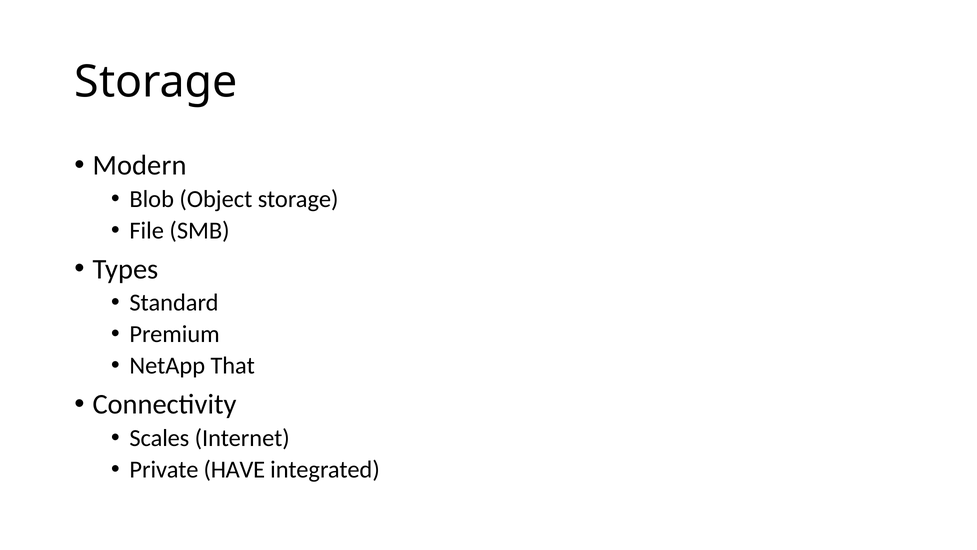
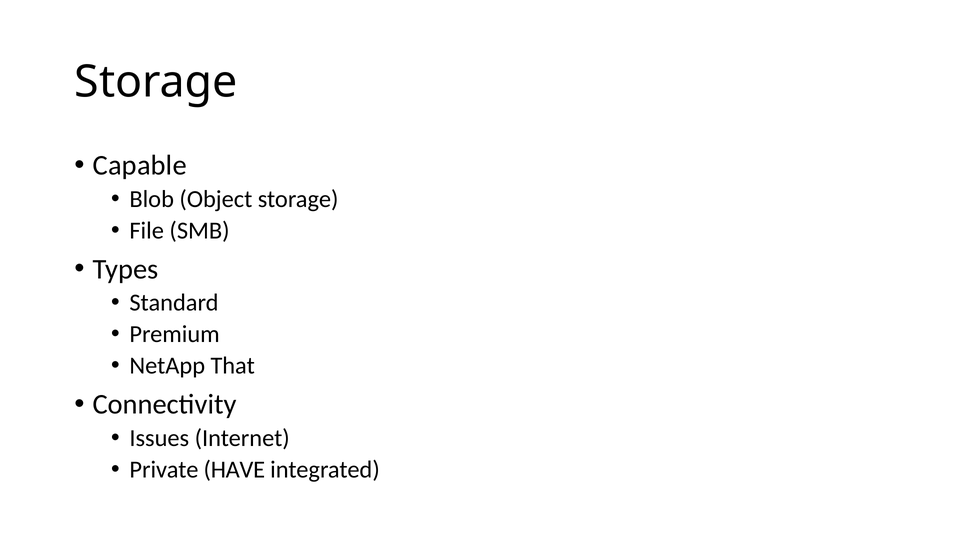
Modern: Modern -> Capable
Scales: Scales -> Issues
